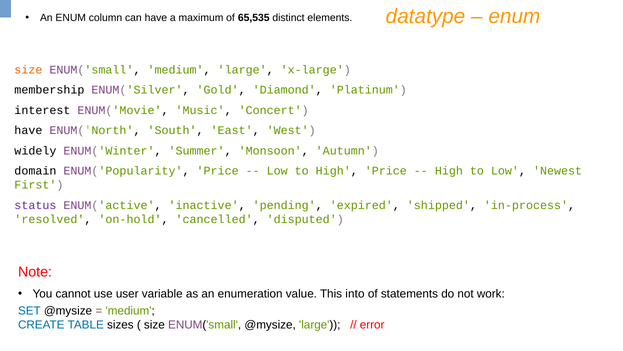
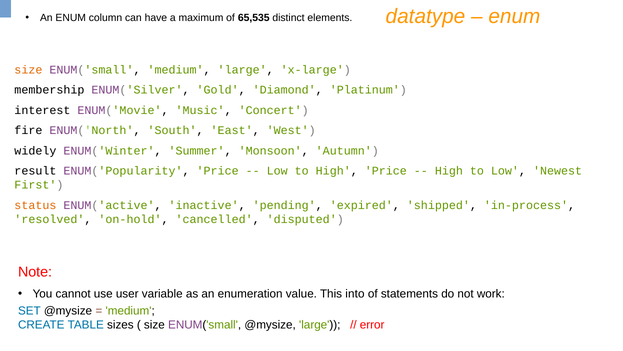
have at (28, 130): have -> fire
domain: domain -> result
status colour: purple -> orange
